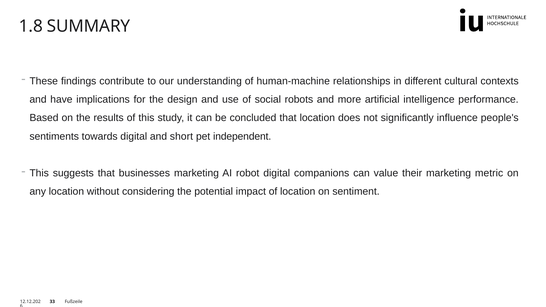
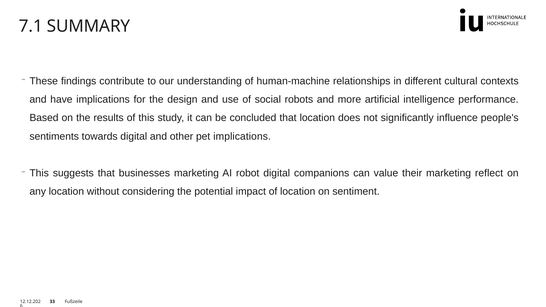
1.8: 1.8 -> 7.1
short: short -> other
pet independent: independent -> implications
metric: metric -> reflect
